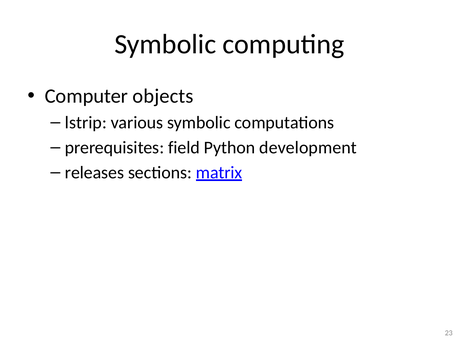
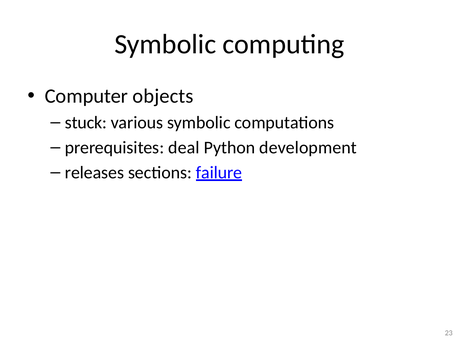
lstrip: lstrip -> stuck
field: field -> deal
matrix: matrix -> failure
